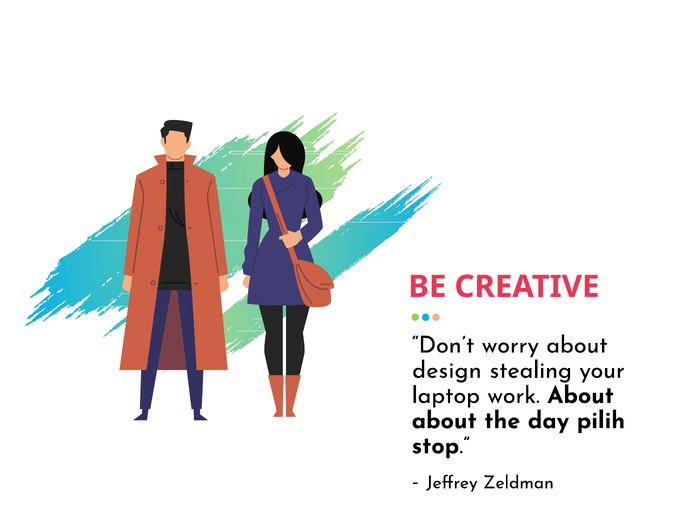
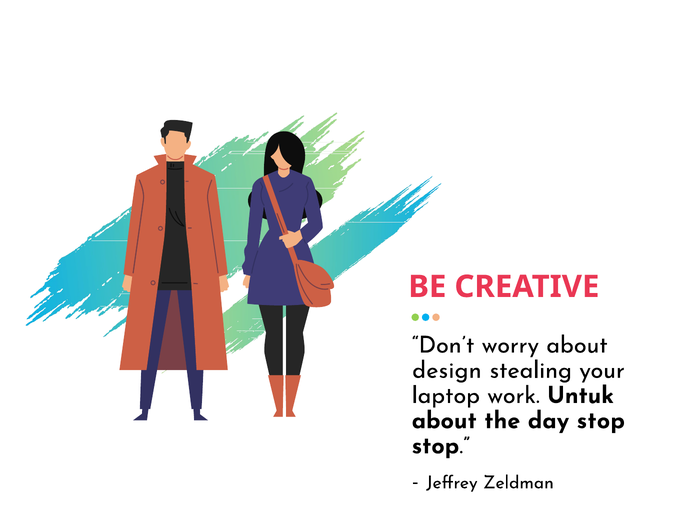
work About: About -> Untuk
day pilih: pilih -> stop
